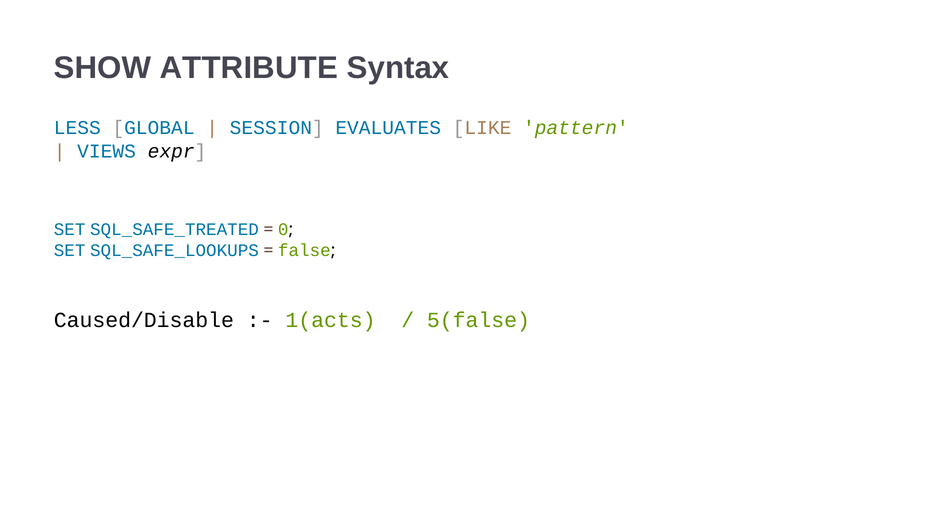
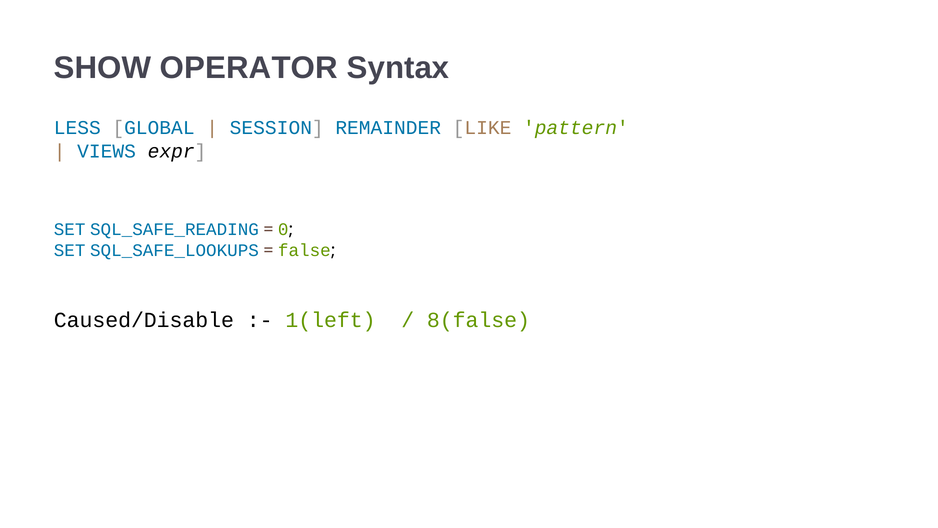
ATTRIBUTE: ATTRIBUTE -> OPERATOR
EVALUATES: EVALUATES -> REMAINDER
SQL_SAFE_TREATED: SQL_SAFE_TREATED -> SQL_SAFE_READING
1(acts: 1(acts -> 1(left
5(false: 5(false -> 8(false
